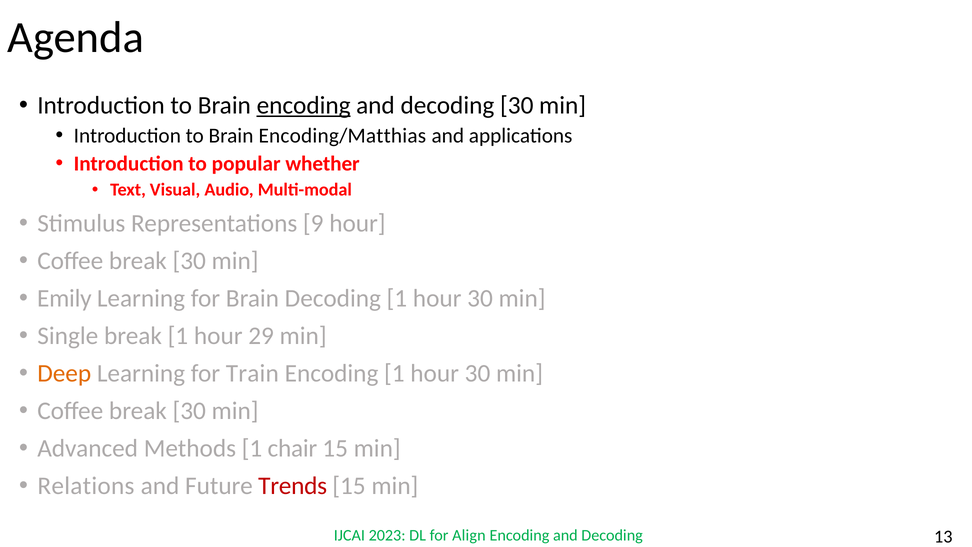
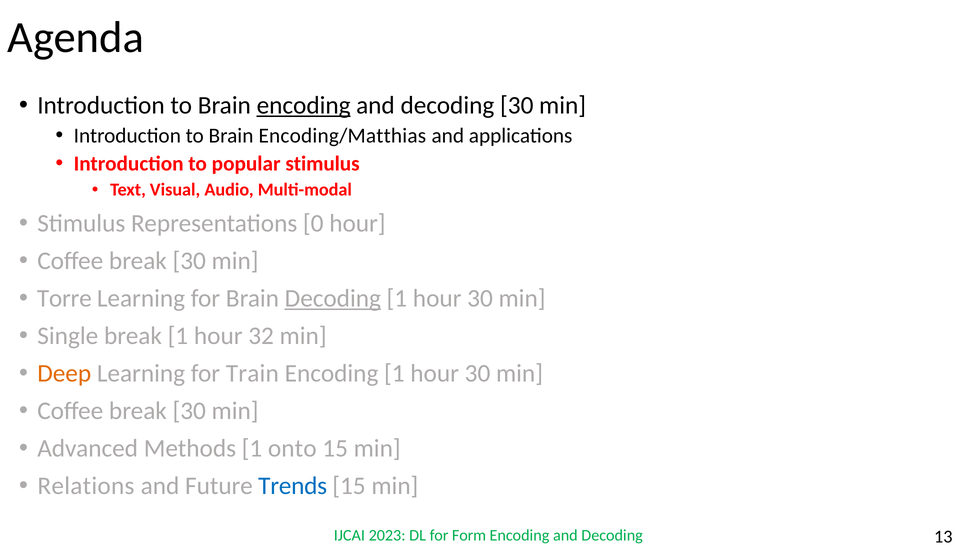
popular whether: whether -> stimulus
9: 9 -> 0
Emily: Emily -> Torre
Decoding at (333, 298) underline: none -> present
29: 29 -> 32
chair: chair -> onto
Trends colour: red -> blue
Align: Align -> Form
